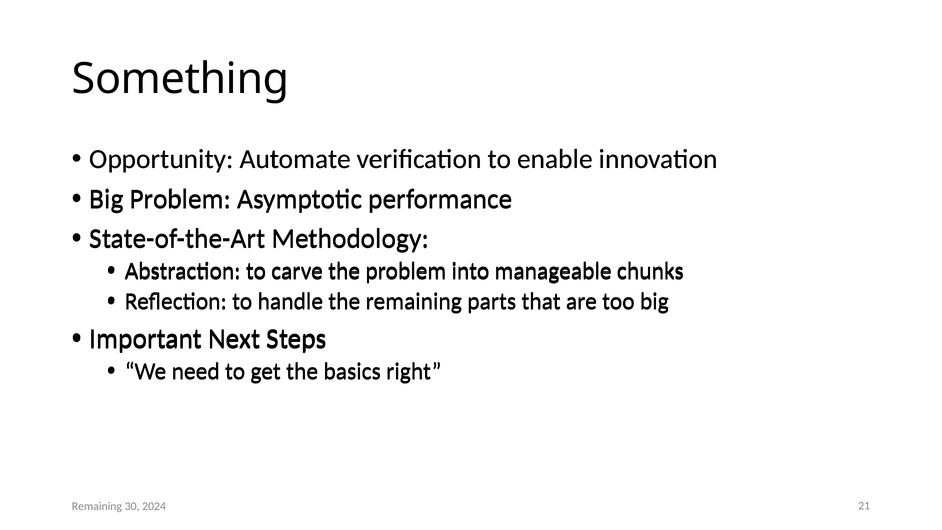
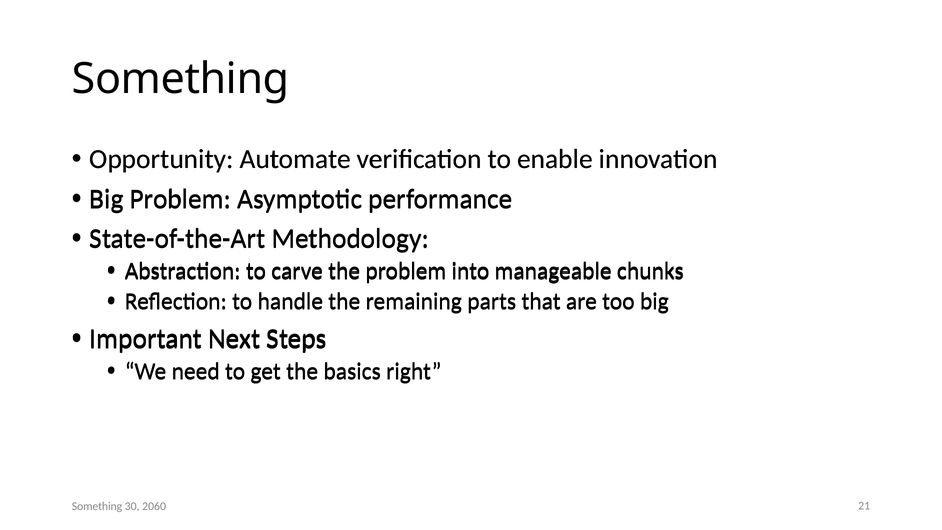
Remaining at (97, 506): Remaining -> Something
2024: 2024 -> 2060
